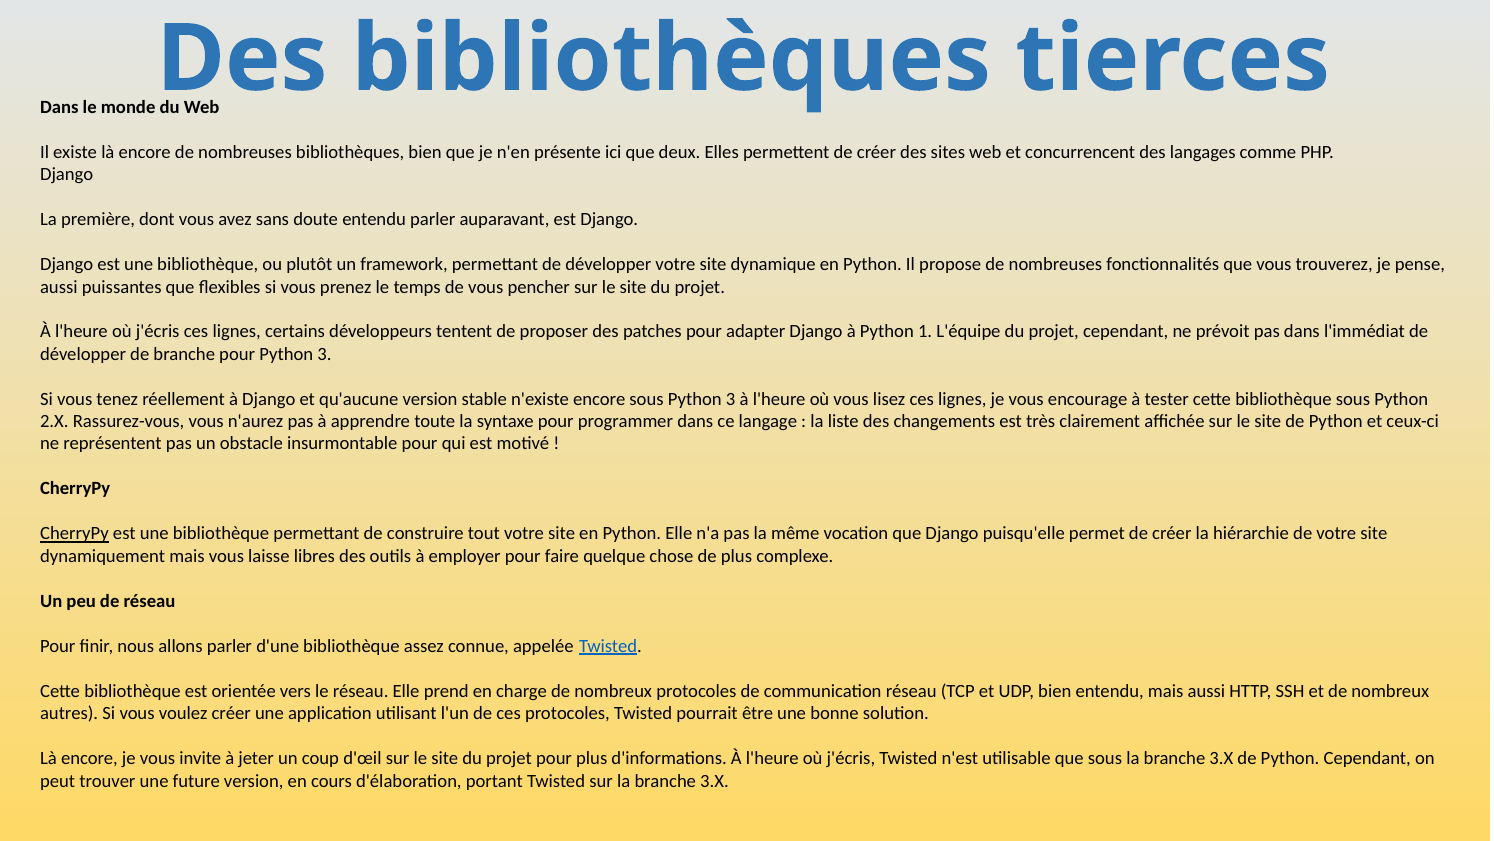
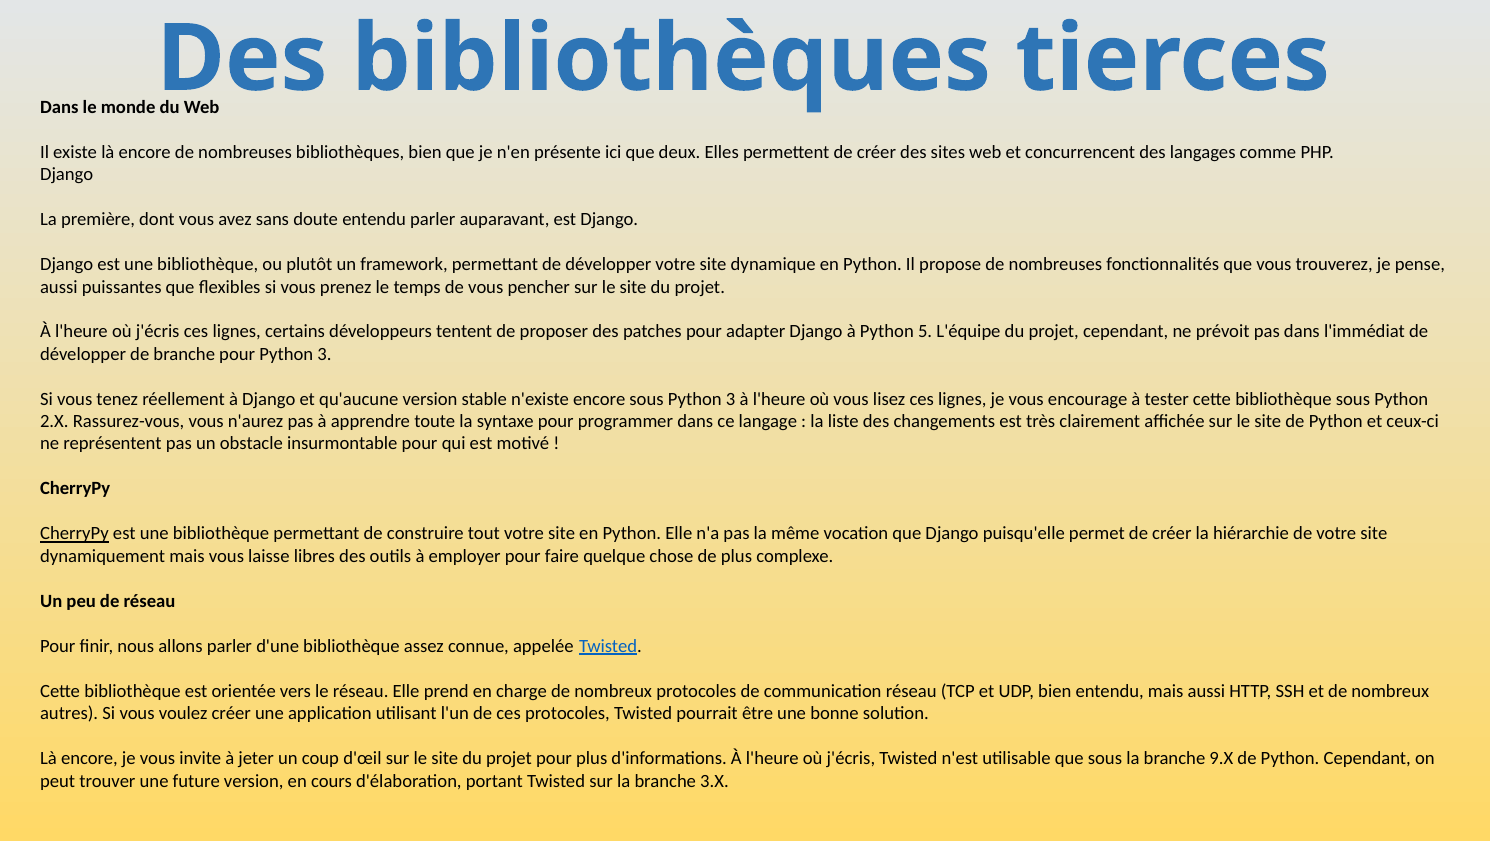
1: 1 -> 5
sous la branche 3.X: 3.X -> 9.X
